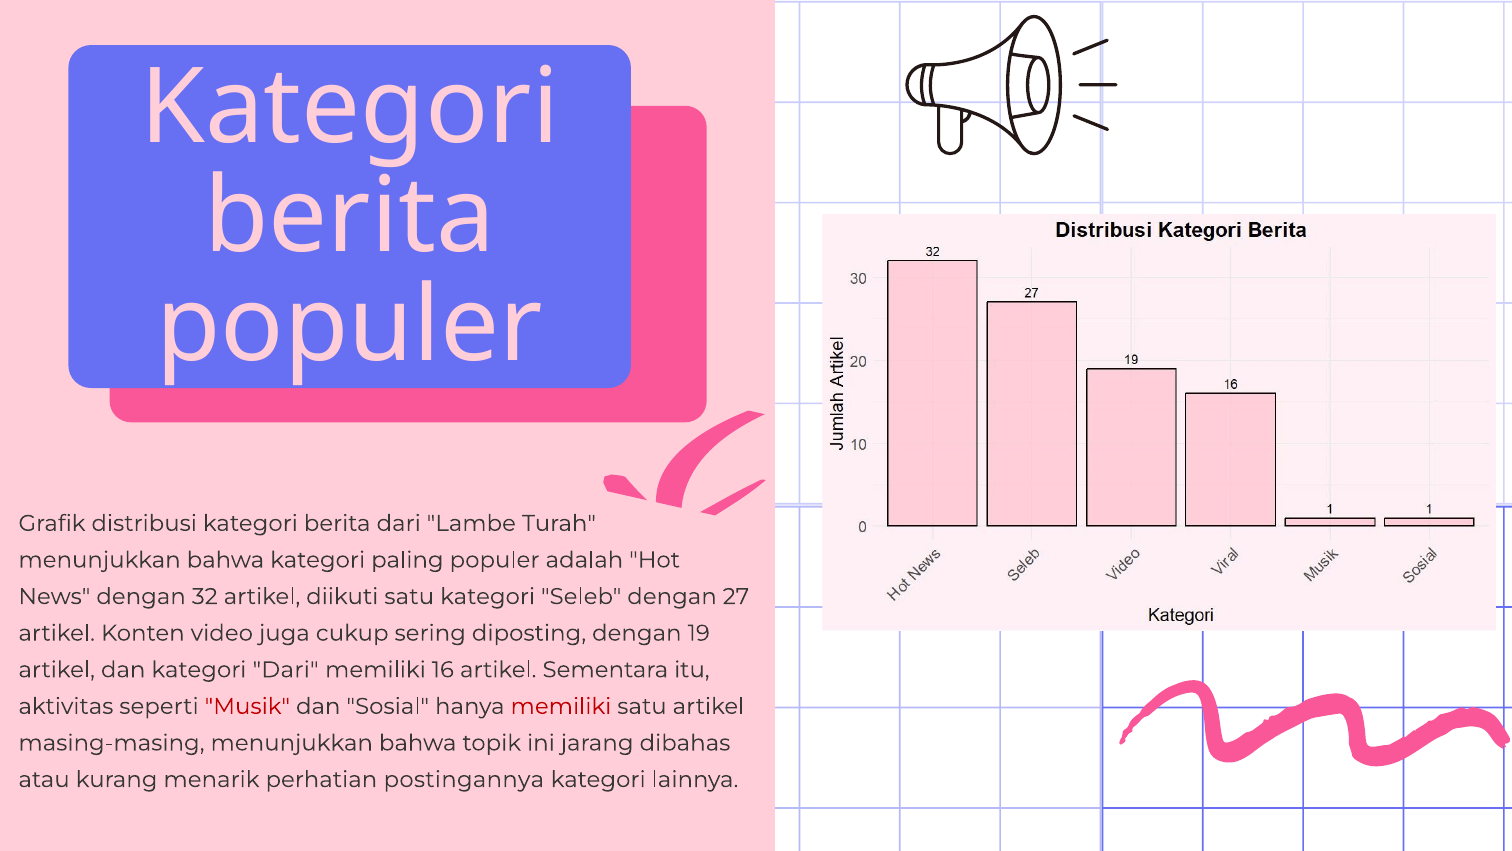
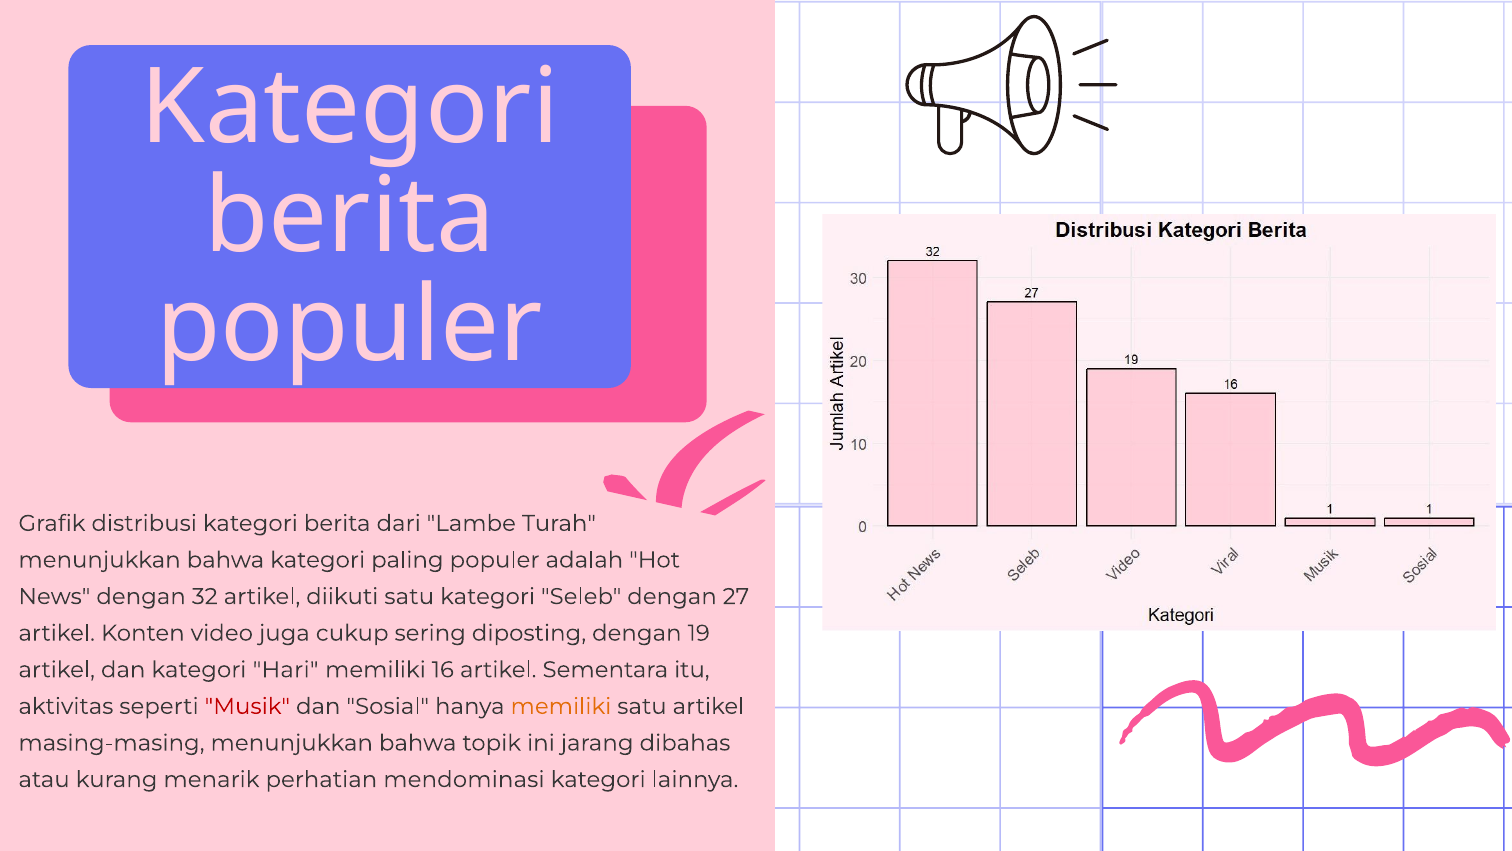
kategori Dari: Dari -> Hari
memiliki at (561, 706) colour: red -> orange
postingannya: postingannya -> mendominasi
